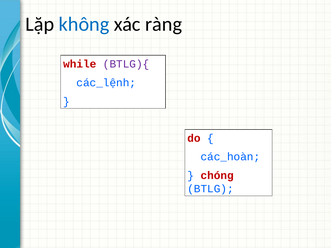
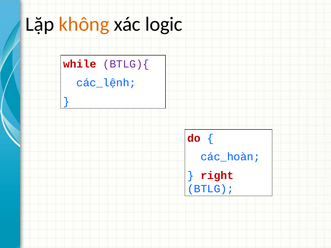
không colour: blue -> orange
ràng: ràng -> logic
chóng: chóng -> right
